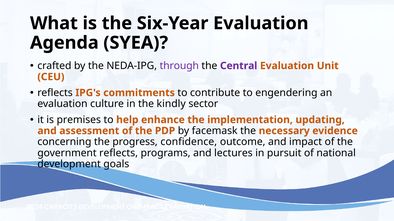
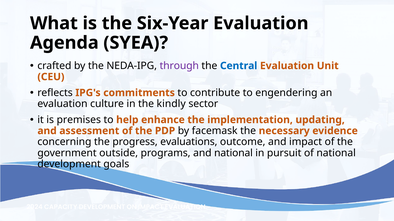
Central colour: purple -> blue
confidence: confidence -> evaluations
government reflects: reflects -> outside
and lectures: lectures -> national
